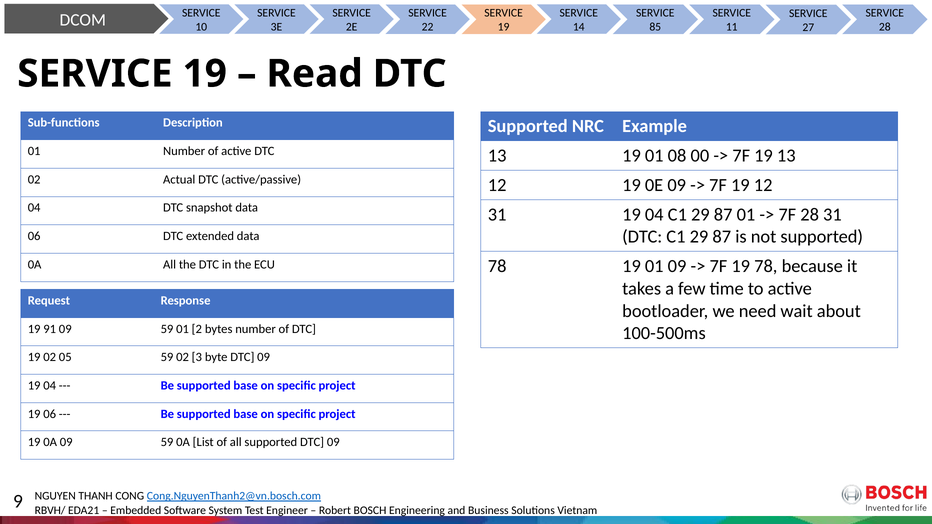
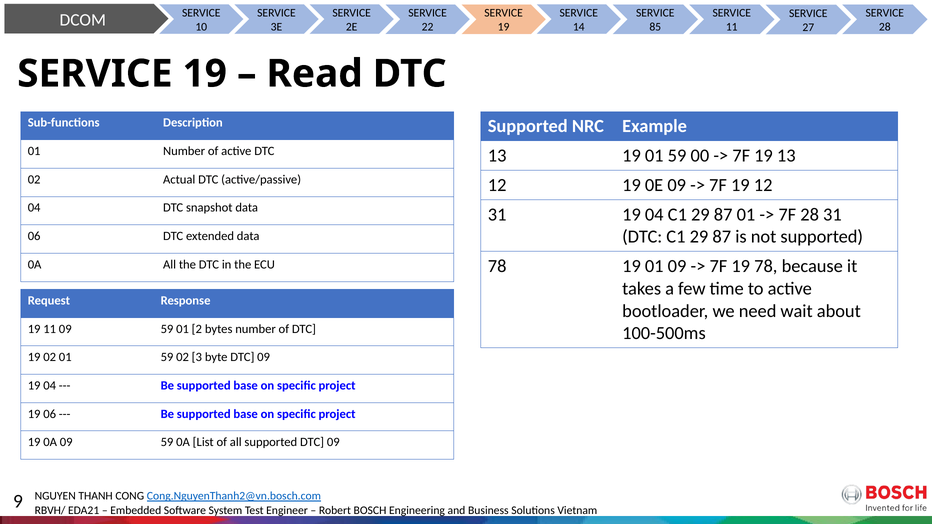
19 01 08: 08 -> 59
19 91: 91 -> 11
02 05: 05 -> 01
